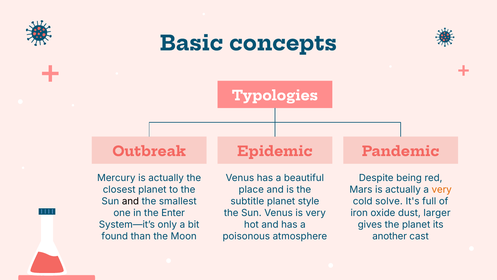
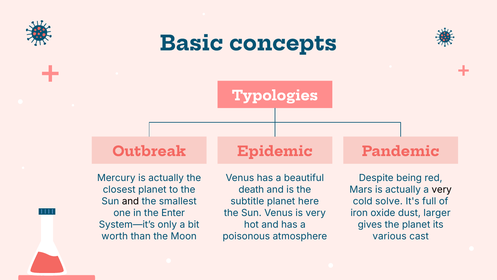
place: place -> death
very at (442, 189) colour: orange -> black
style: style -> here
found: found -> worth
another: another -> various
